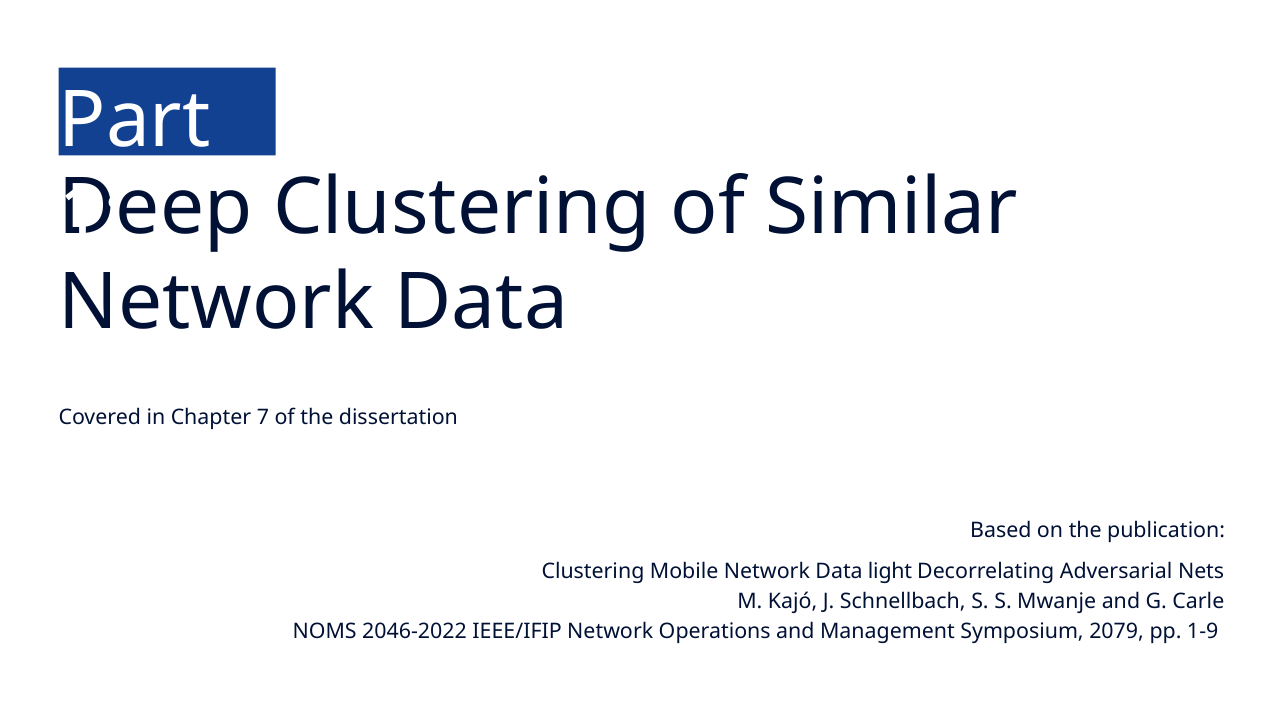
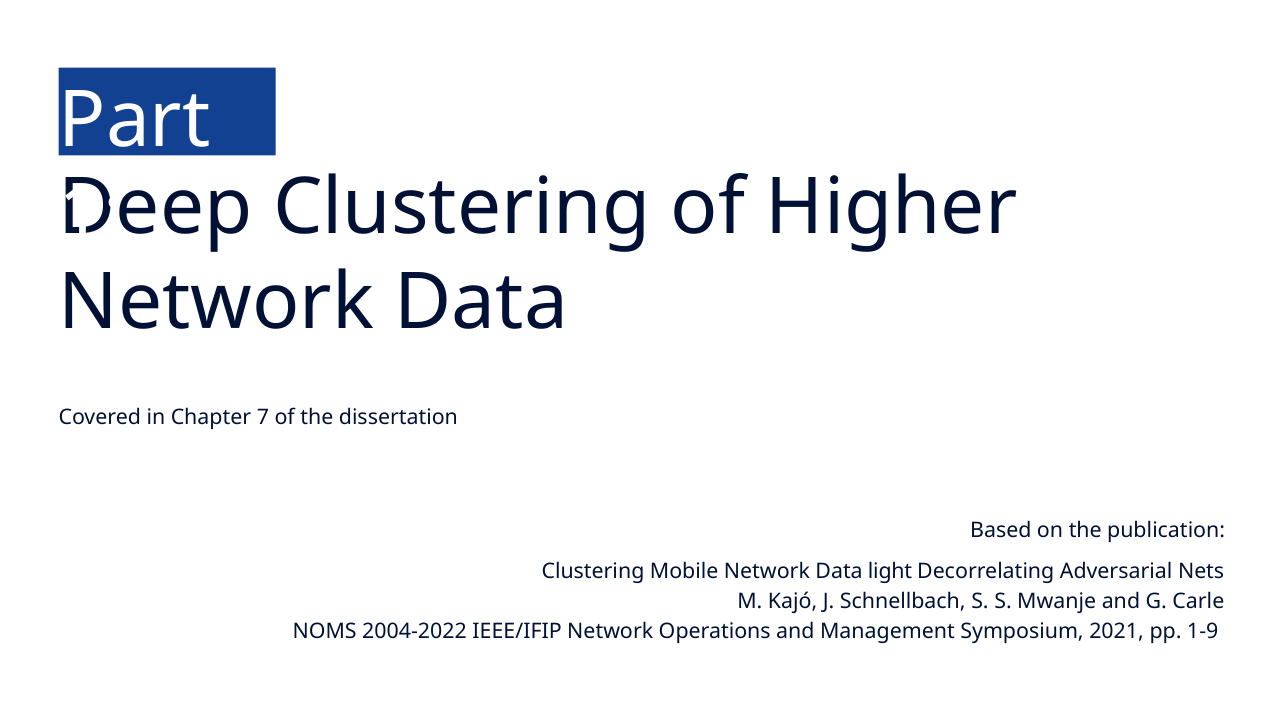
Similar: Similar -> Higher
2046-2022: 2046-2022 -> 2004-2022
2079: 2079 -> 2021
